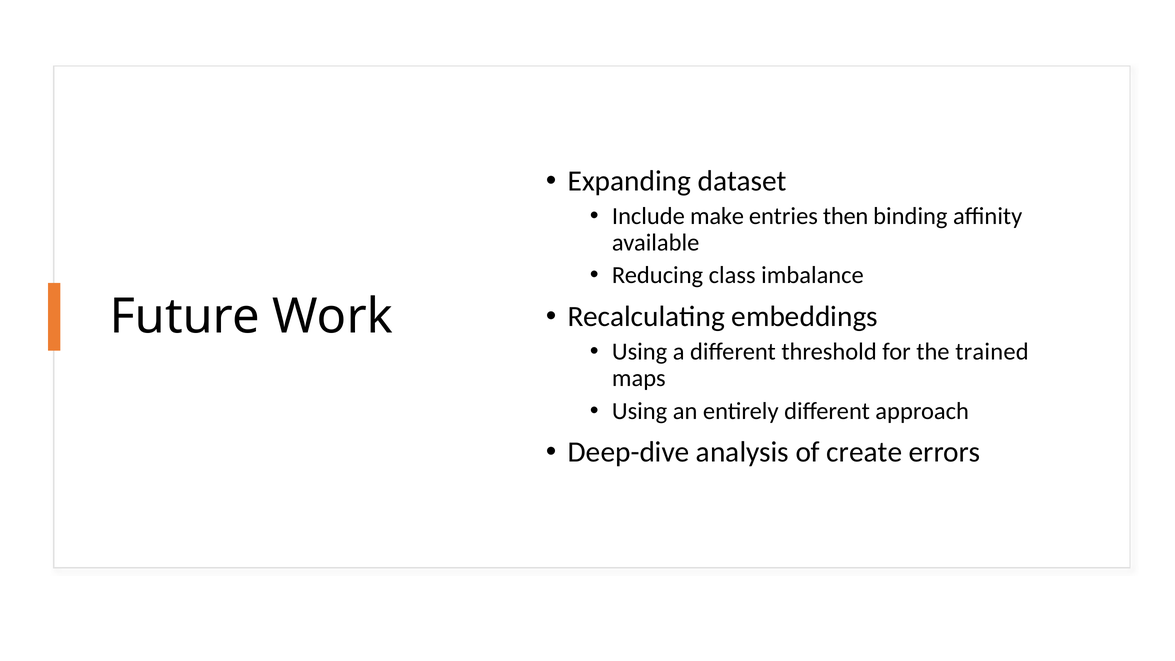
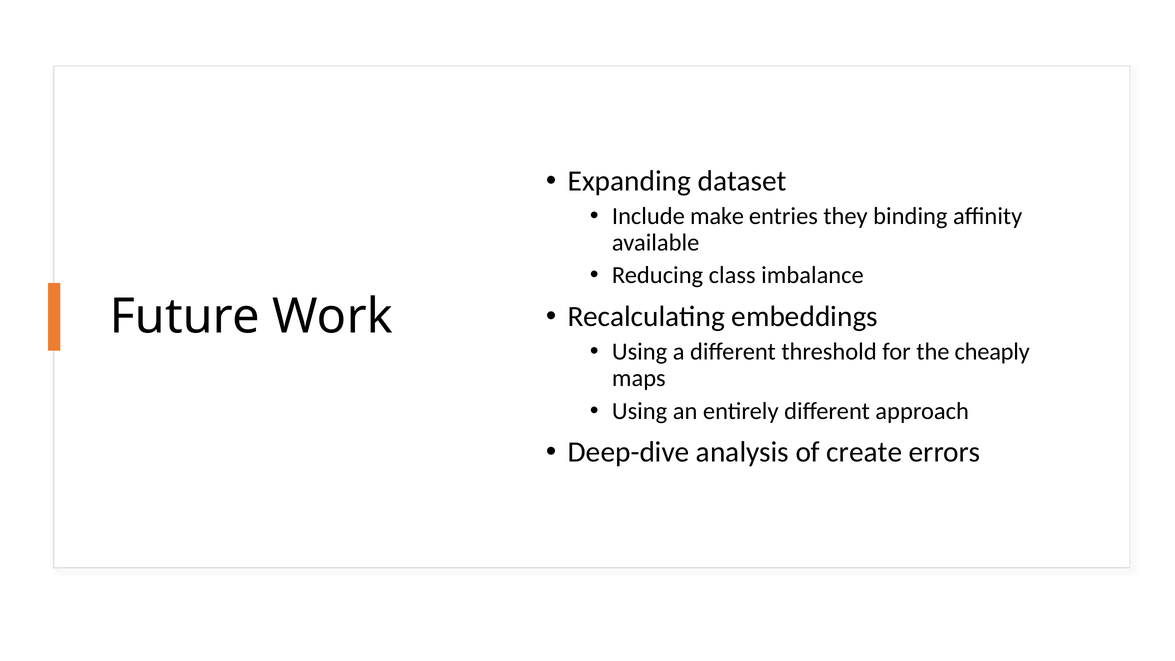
then: then -> they
trained: trained -> cheaply
